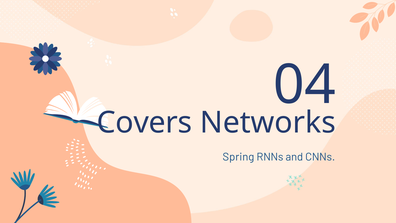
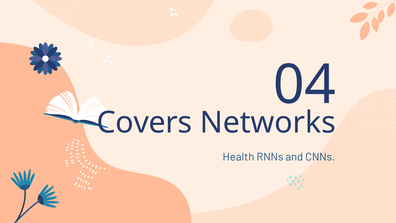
Spring: Spring -> Health
